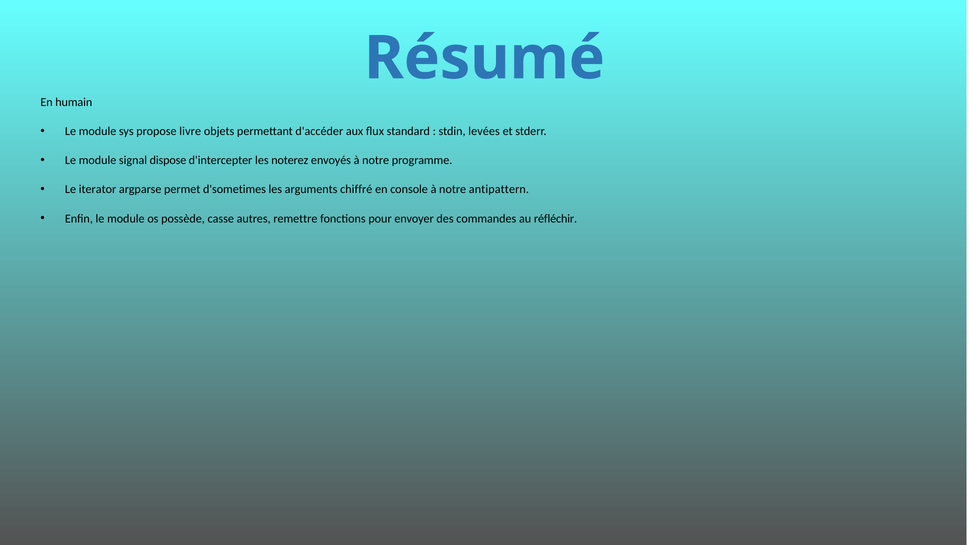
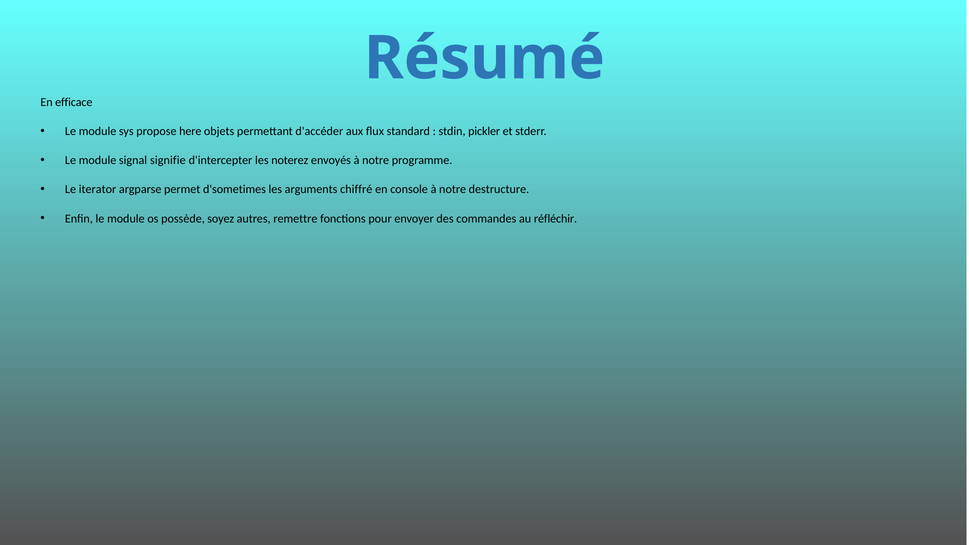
humain: humain -> efficace
livre: livre -> here
levées: levées -> pickler
dispose: dispose -> signifie
antipattern: antipattern -> destructure
casse: casse -> soyez
